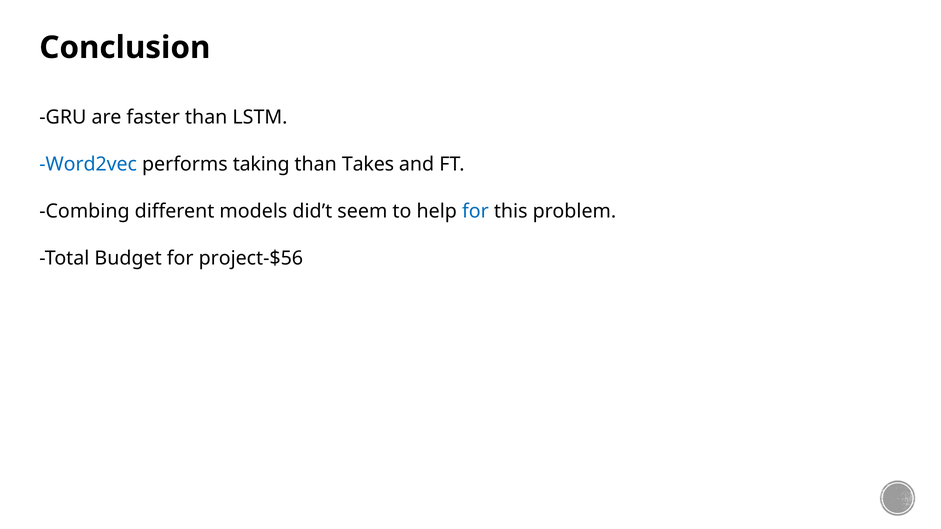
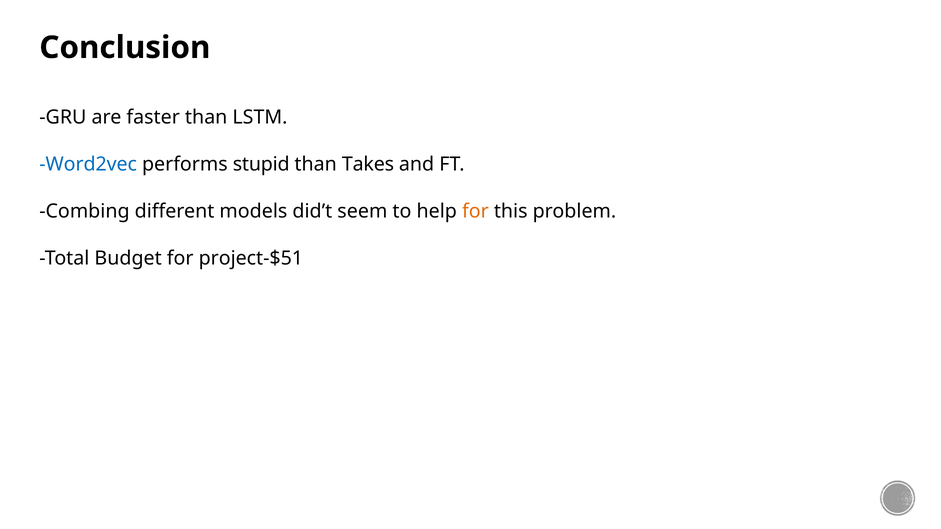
taking: taking -> stupid
for at (475, 211) colour: blue -> orange
project-$56: project-$56 -> project-$51
